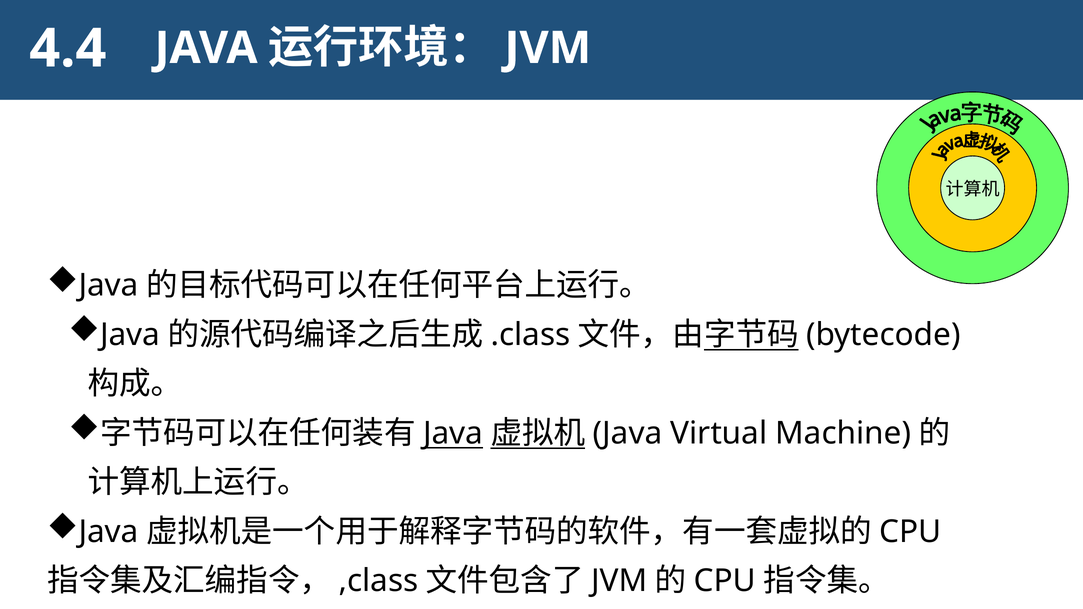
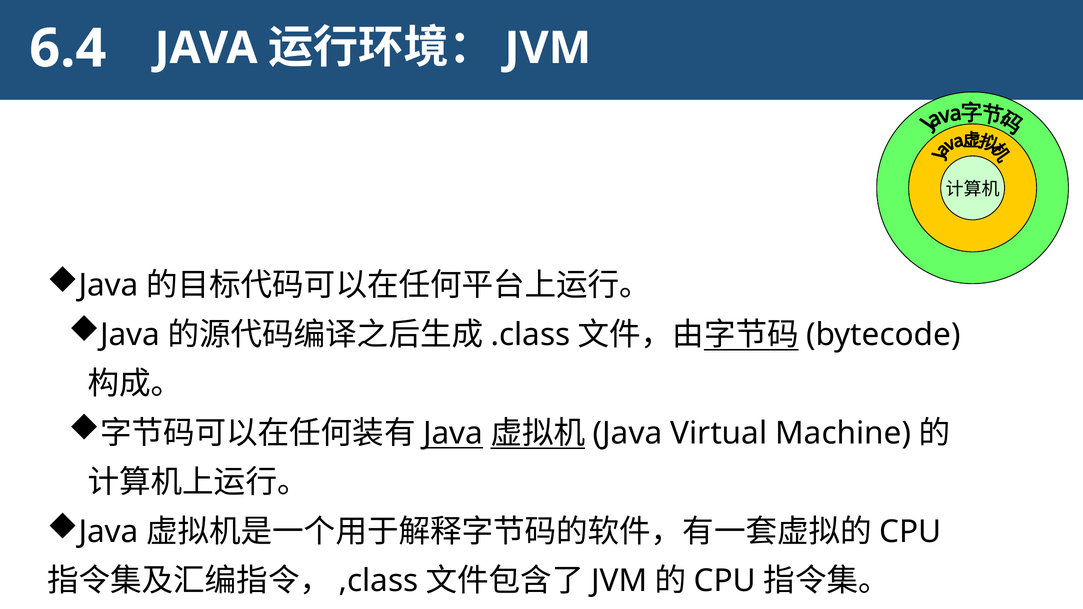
4.4: 4.4 -> 6.4
